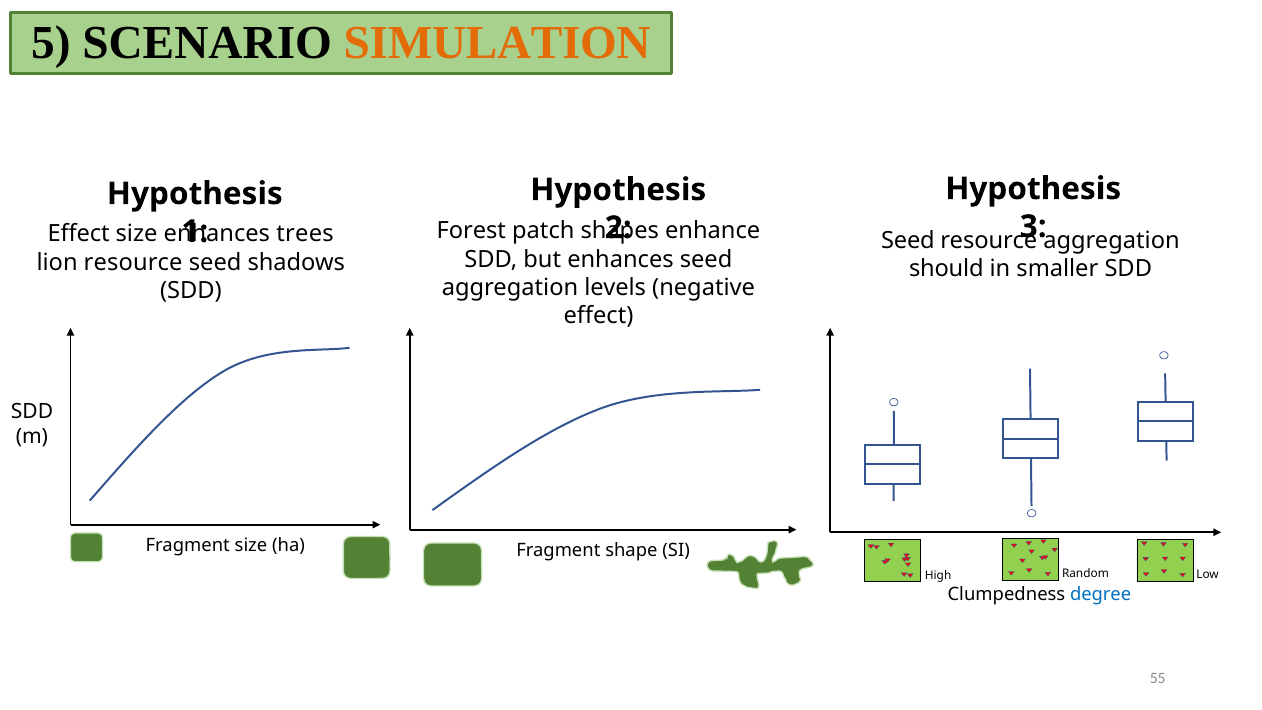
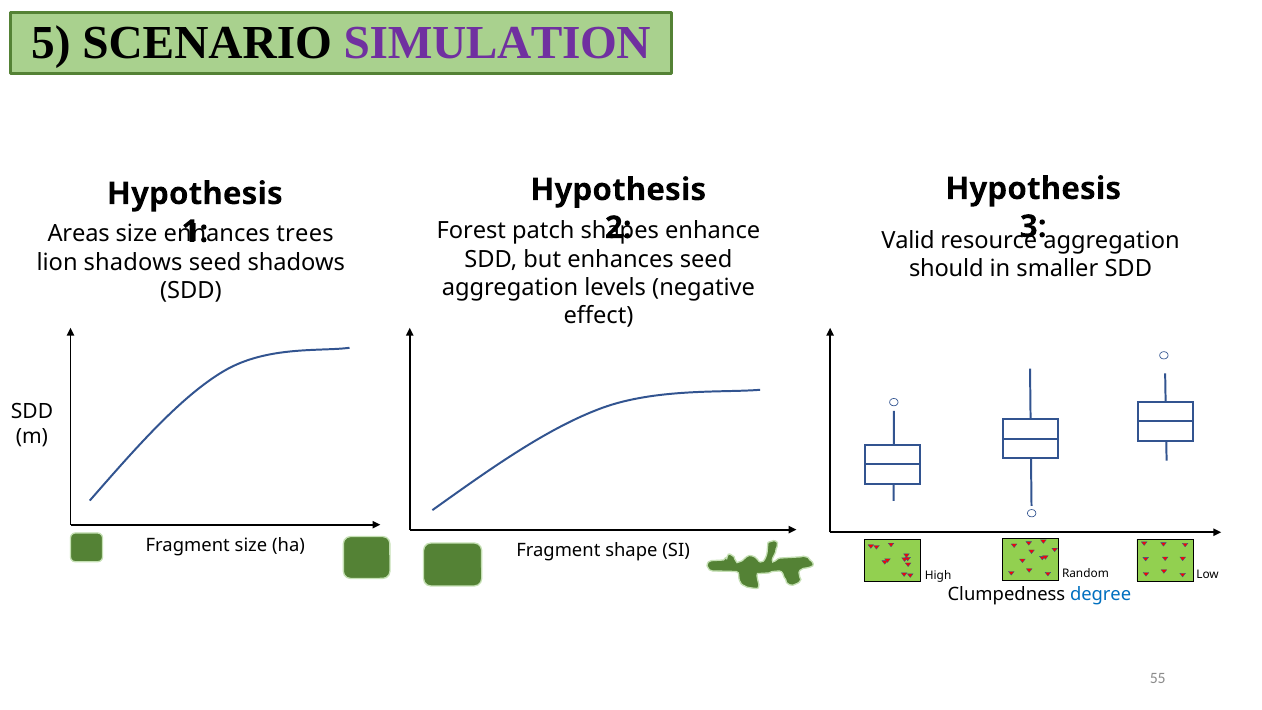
SIMULATION colour: orange -> purple
Effect at (79, 234): Effect -> Areas
Seed at (908, 240): Seed -> Valid
lion resource: resource -> shadows
